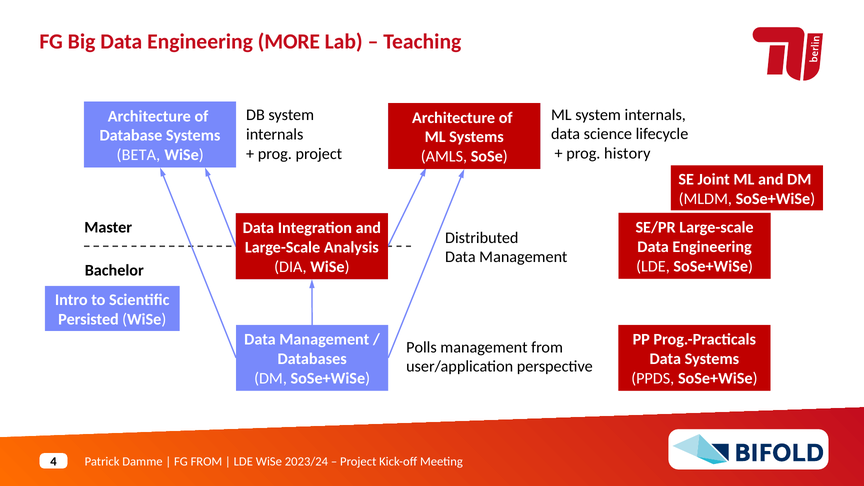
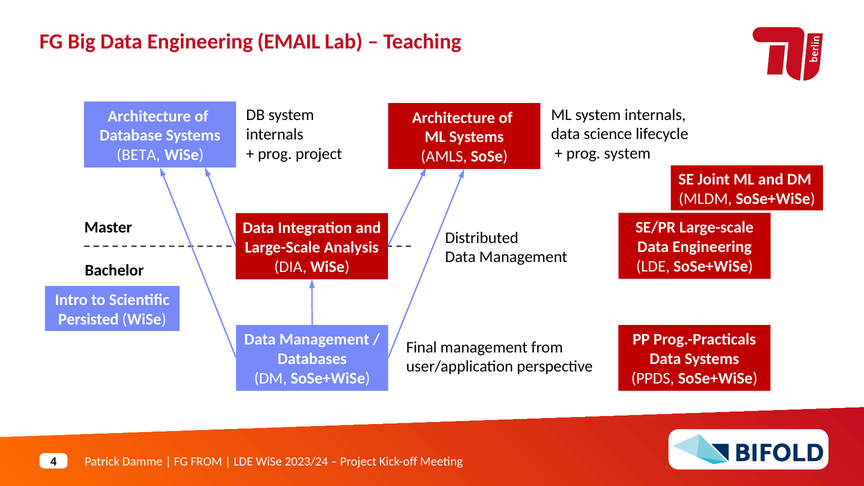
MORE: MORE -> EMAIL
prog history: history -> system
Polls: Polls -> Final
